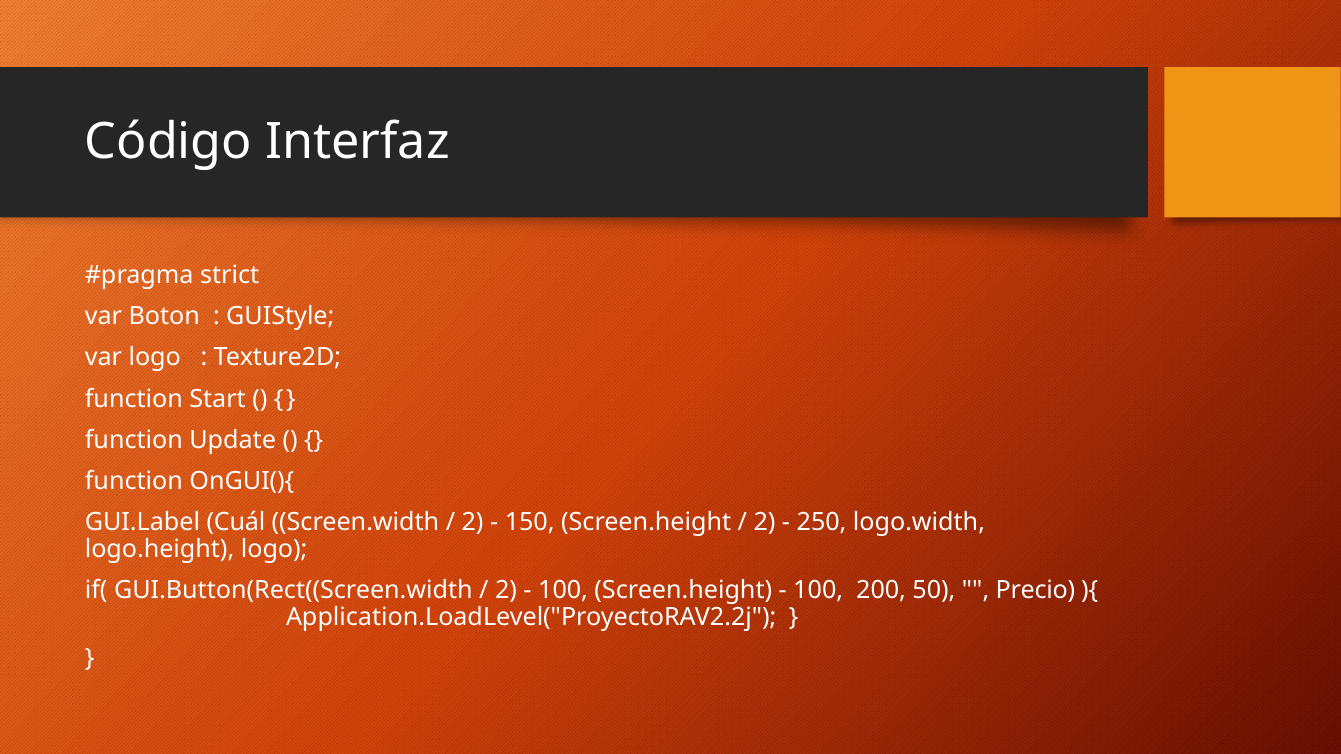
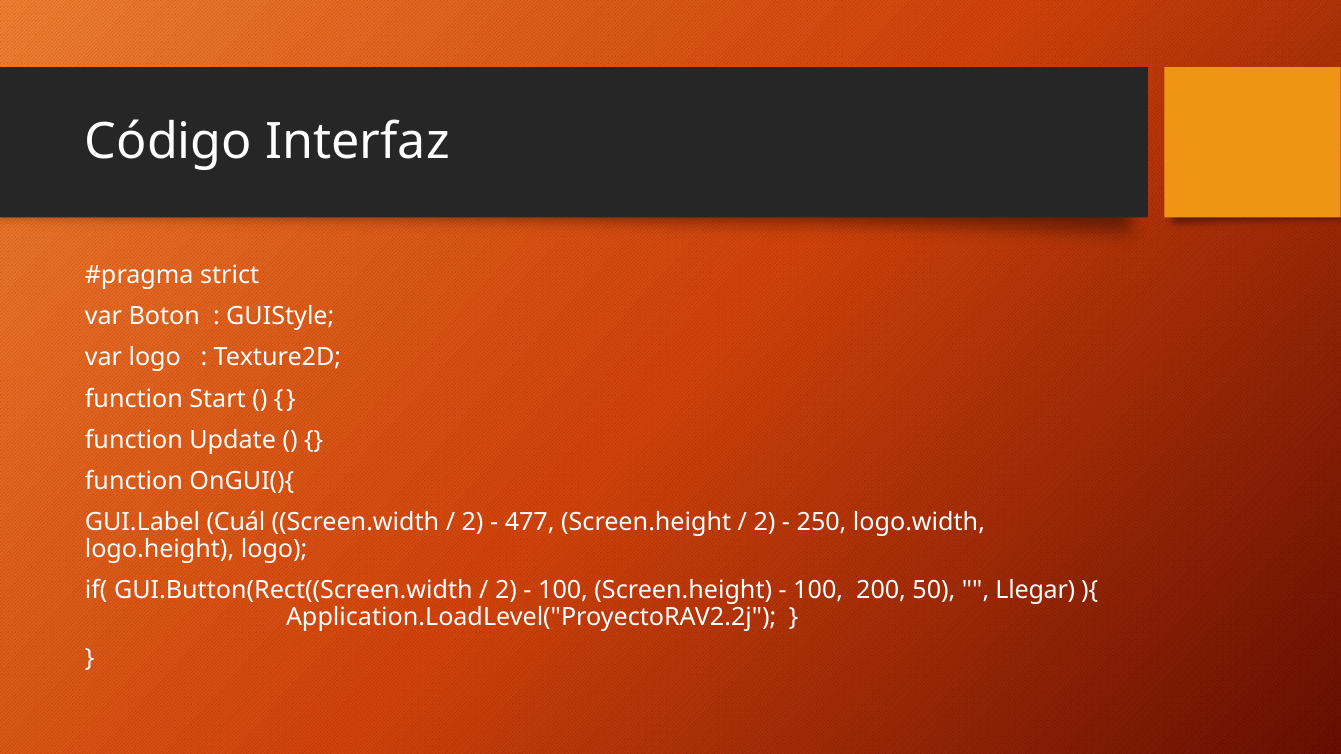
150: 150 -> 477
Precio: Precio -> Llegar
